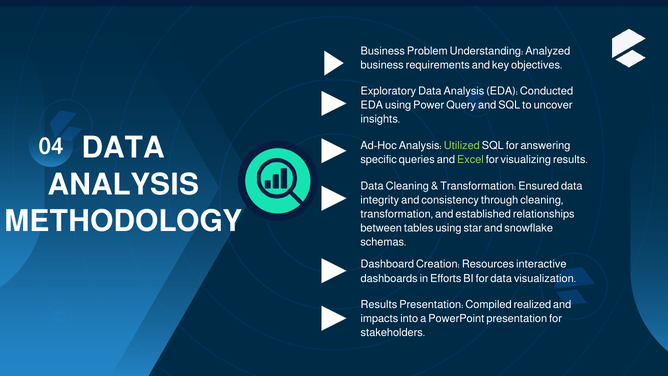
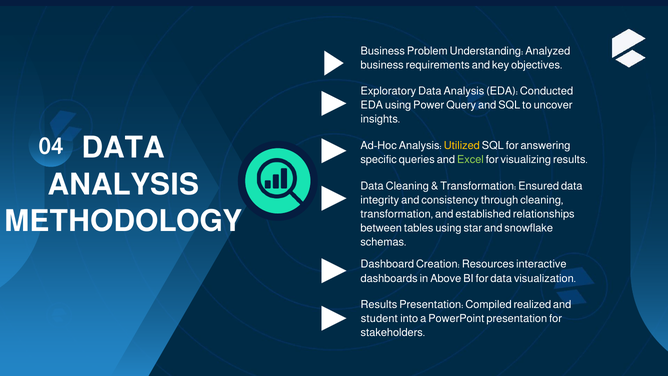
Utilized colour: light green -> yellow
Efforts: Efforts -> Above
impacts: impacts -> student
